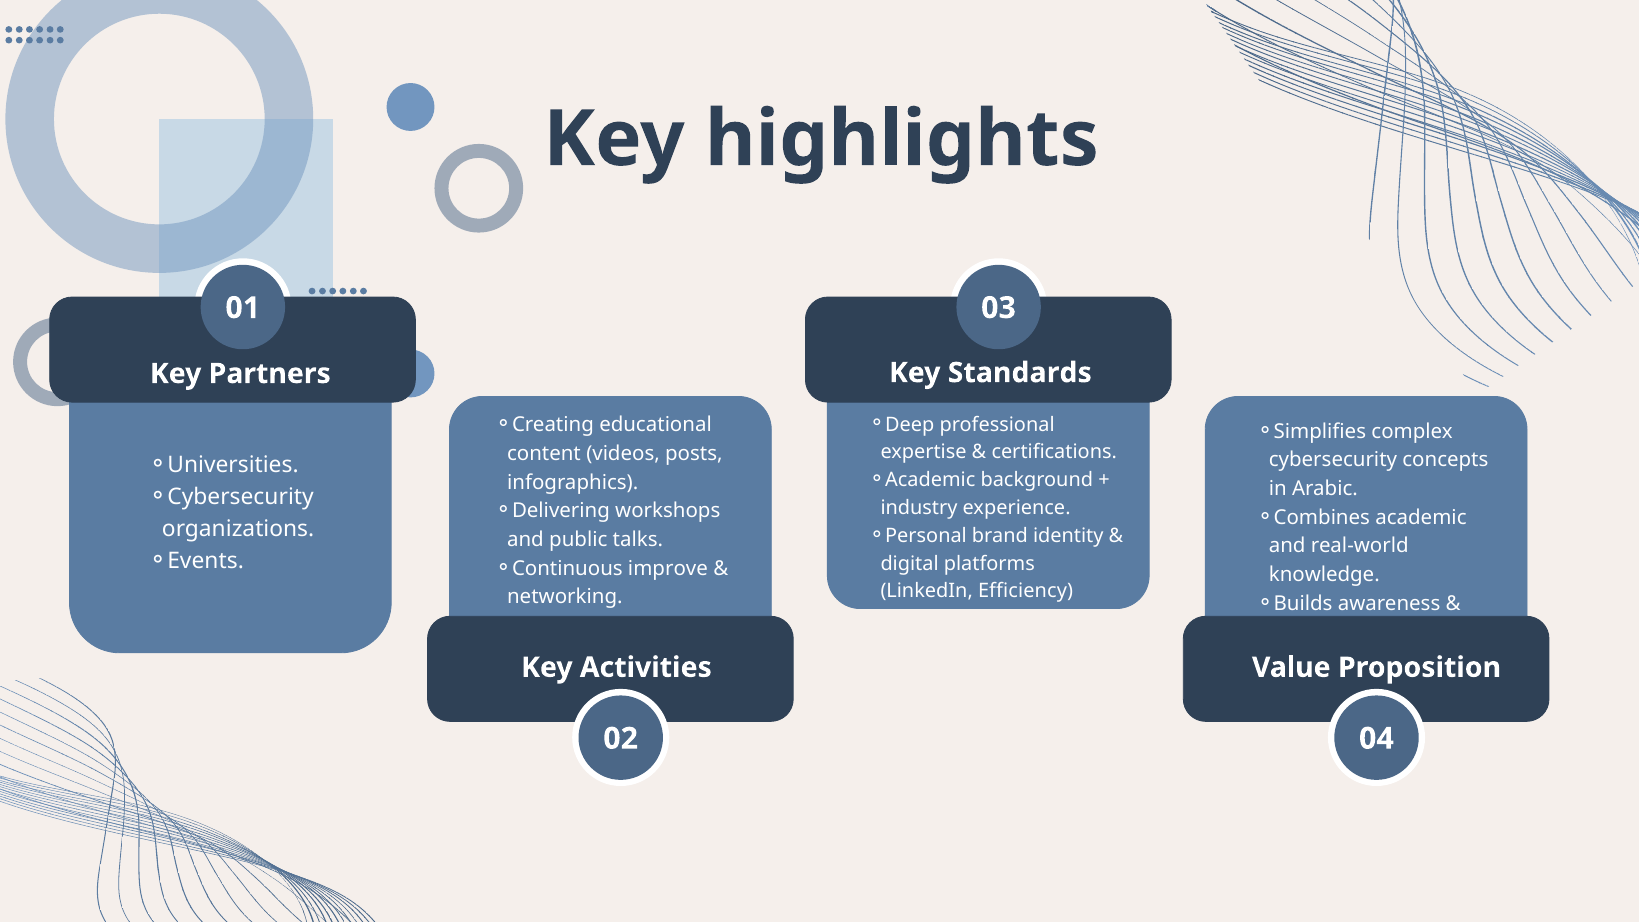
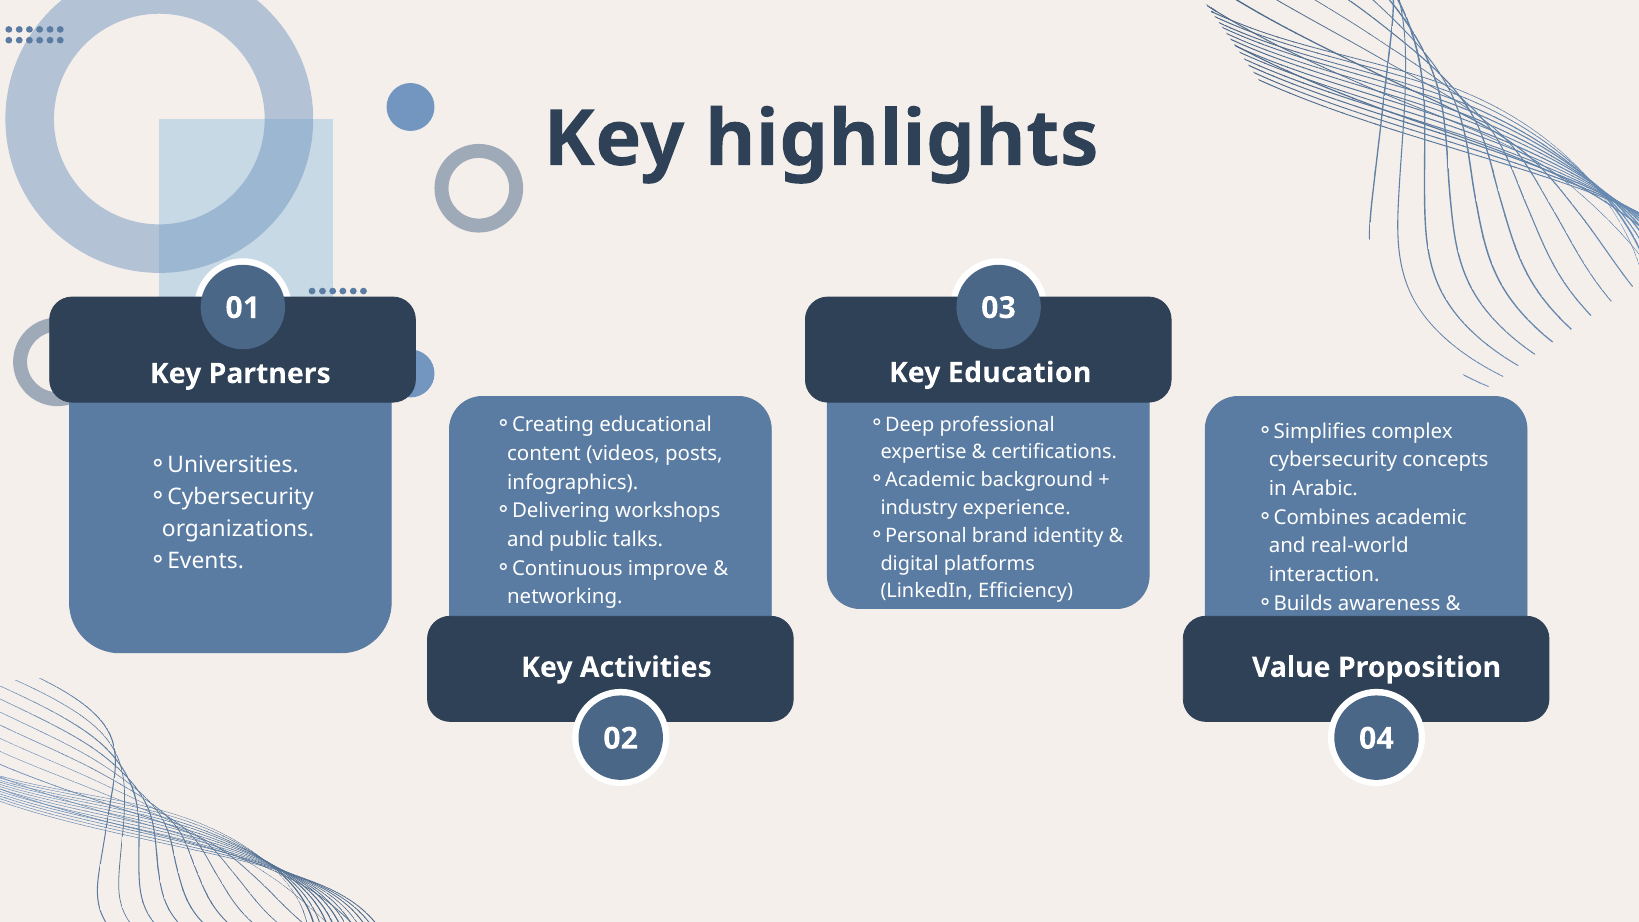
Standards: Standards -> Education
knowledge: knowledge -> interaction
